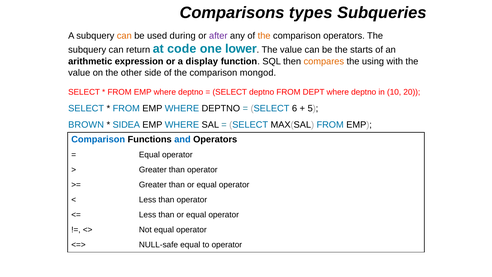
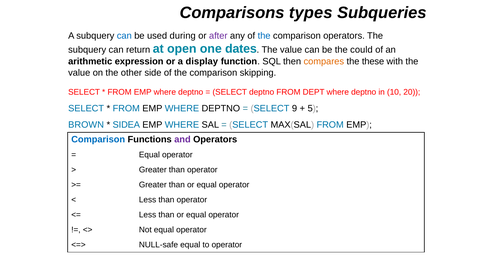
can at (124, 36) colour: orange -> blue
the at (264, 36) colour: orange -> blue
code: code -> open
lower: lower -> dates
starts: starts -> could
using: using -> these
mongod: mongod -> skipping
6: 6 -> 9
and colour: blue -> purple
